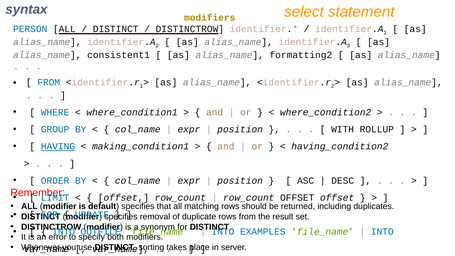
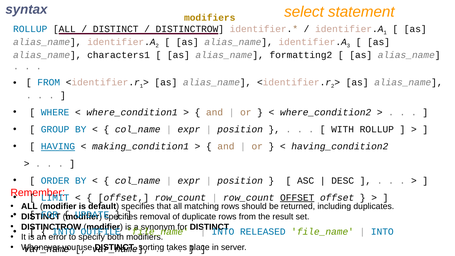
PERSON at (30, 29): PERSON -> ROLLUP
consistent1: consistent1 -> characters1
OFFSET at (297, 198) underline: none -> present
EXAMPLES: EXAMPLES -> RELEASED
